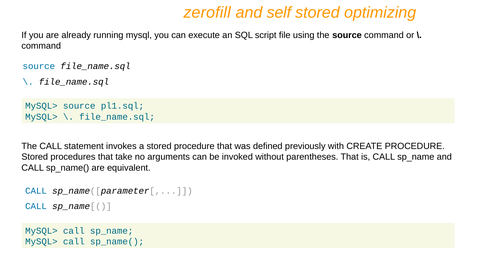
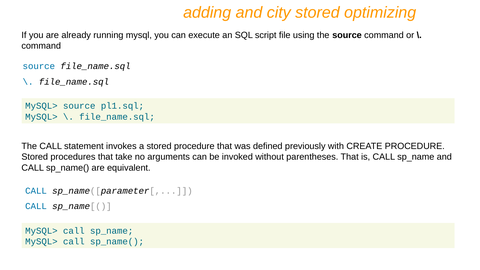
zerofill: zerofill -> adding
self: self -> city
